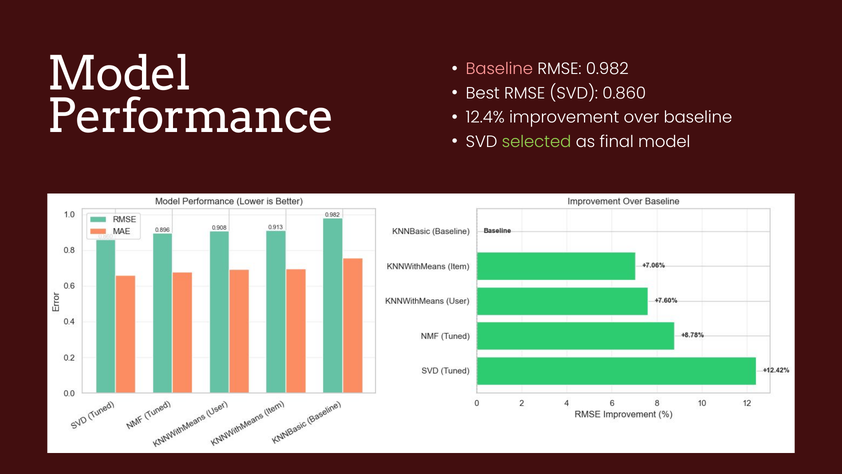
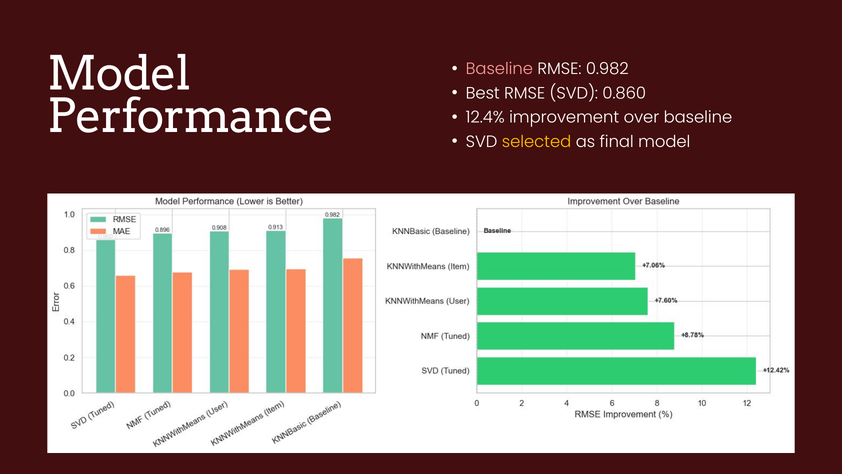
selected colour: light green -> yellow
